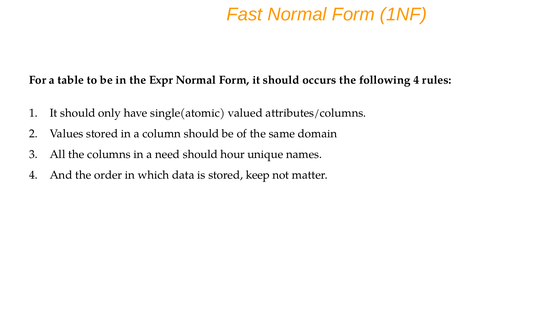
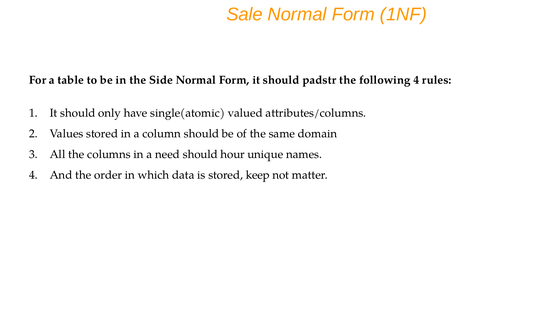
Fast: Fast -> Sale
Expr: Expr -> Side
occurs: occurs -> padstr
